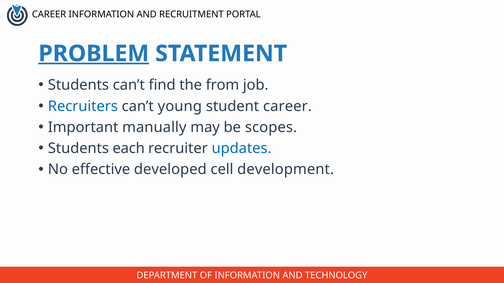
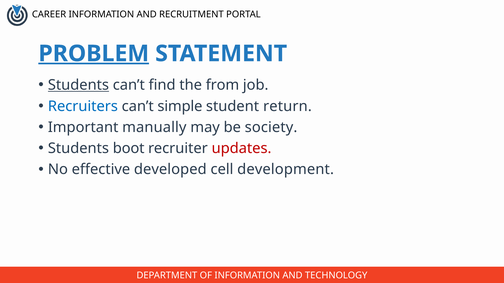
Students at (78, 85) underline: none -> present
young: young -> simple
student career: career -> return
scopes: scopes -> society
each: each -> boot
updates colour: blue -> red
